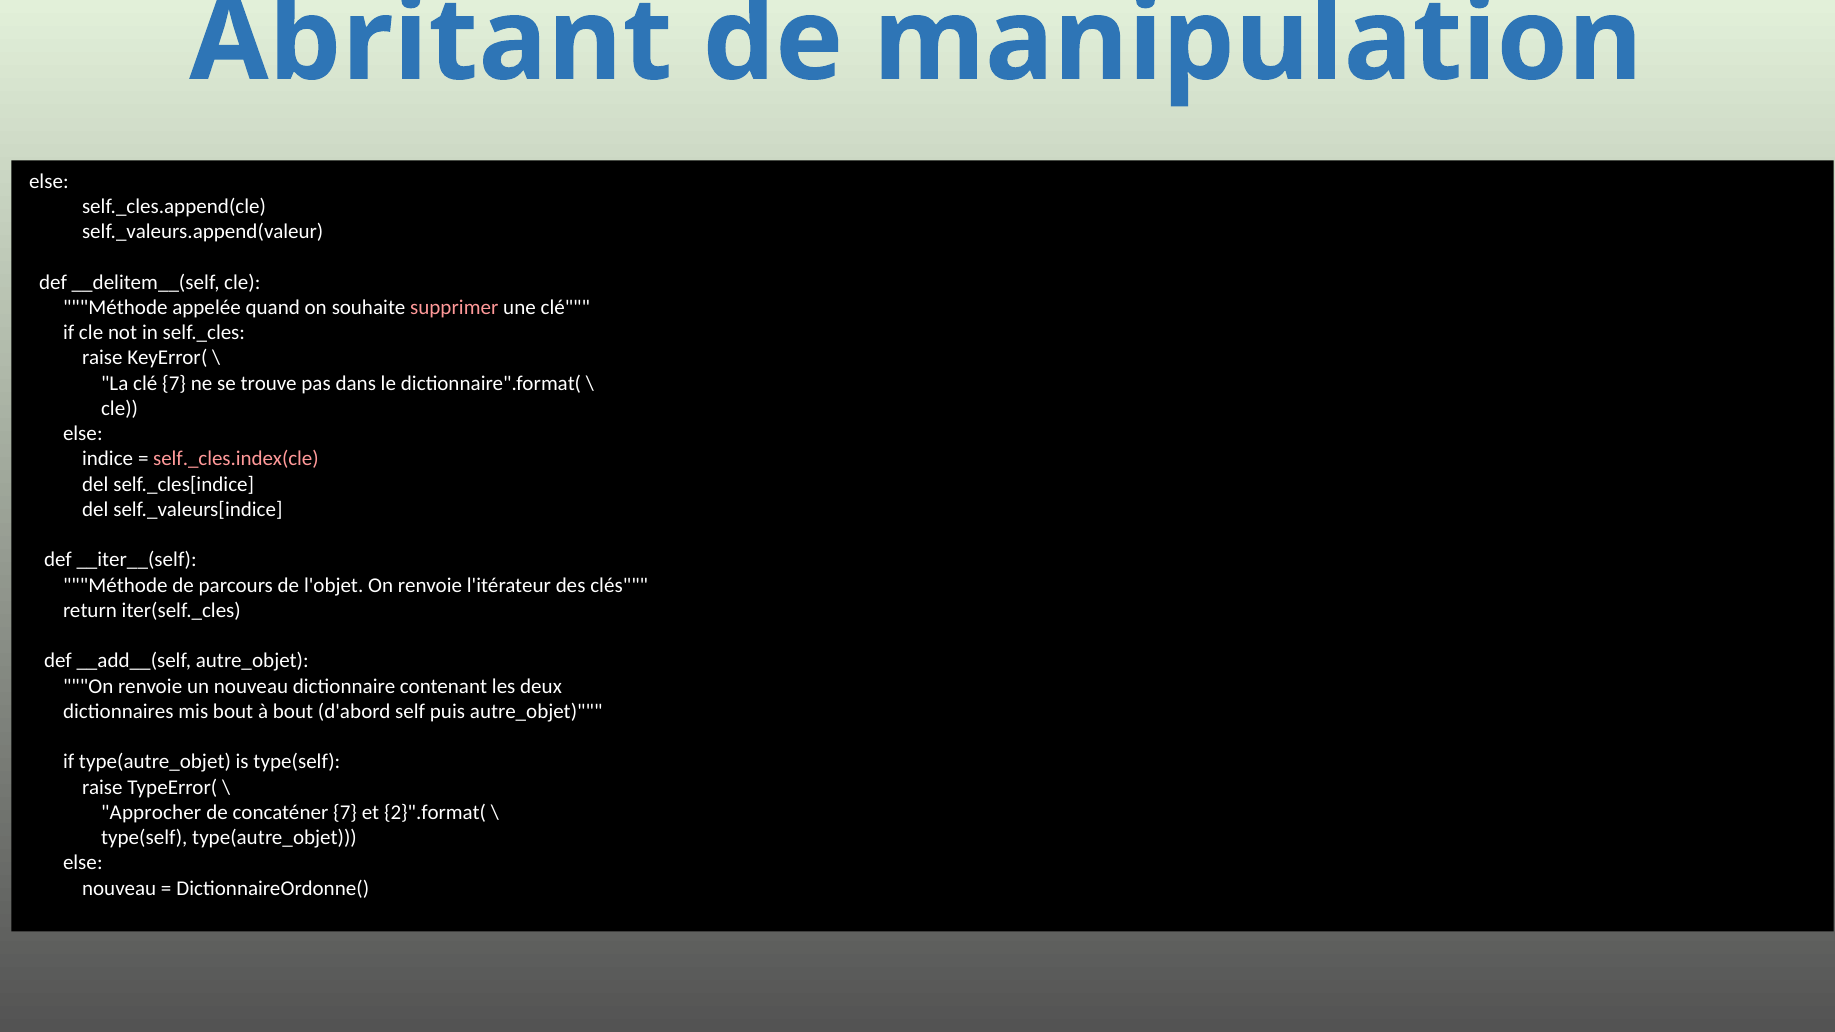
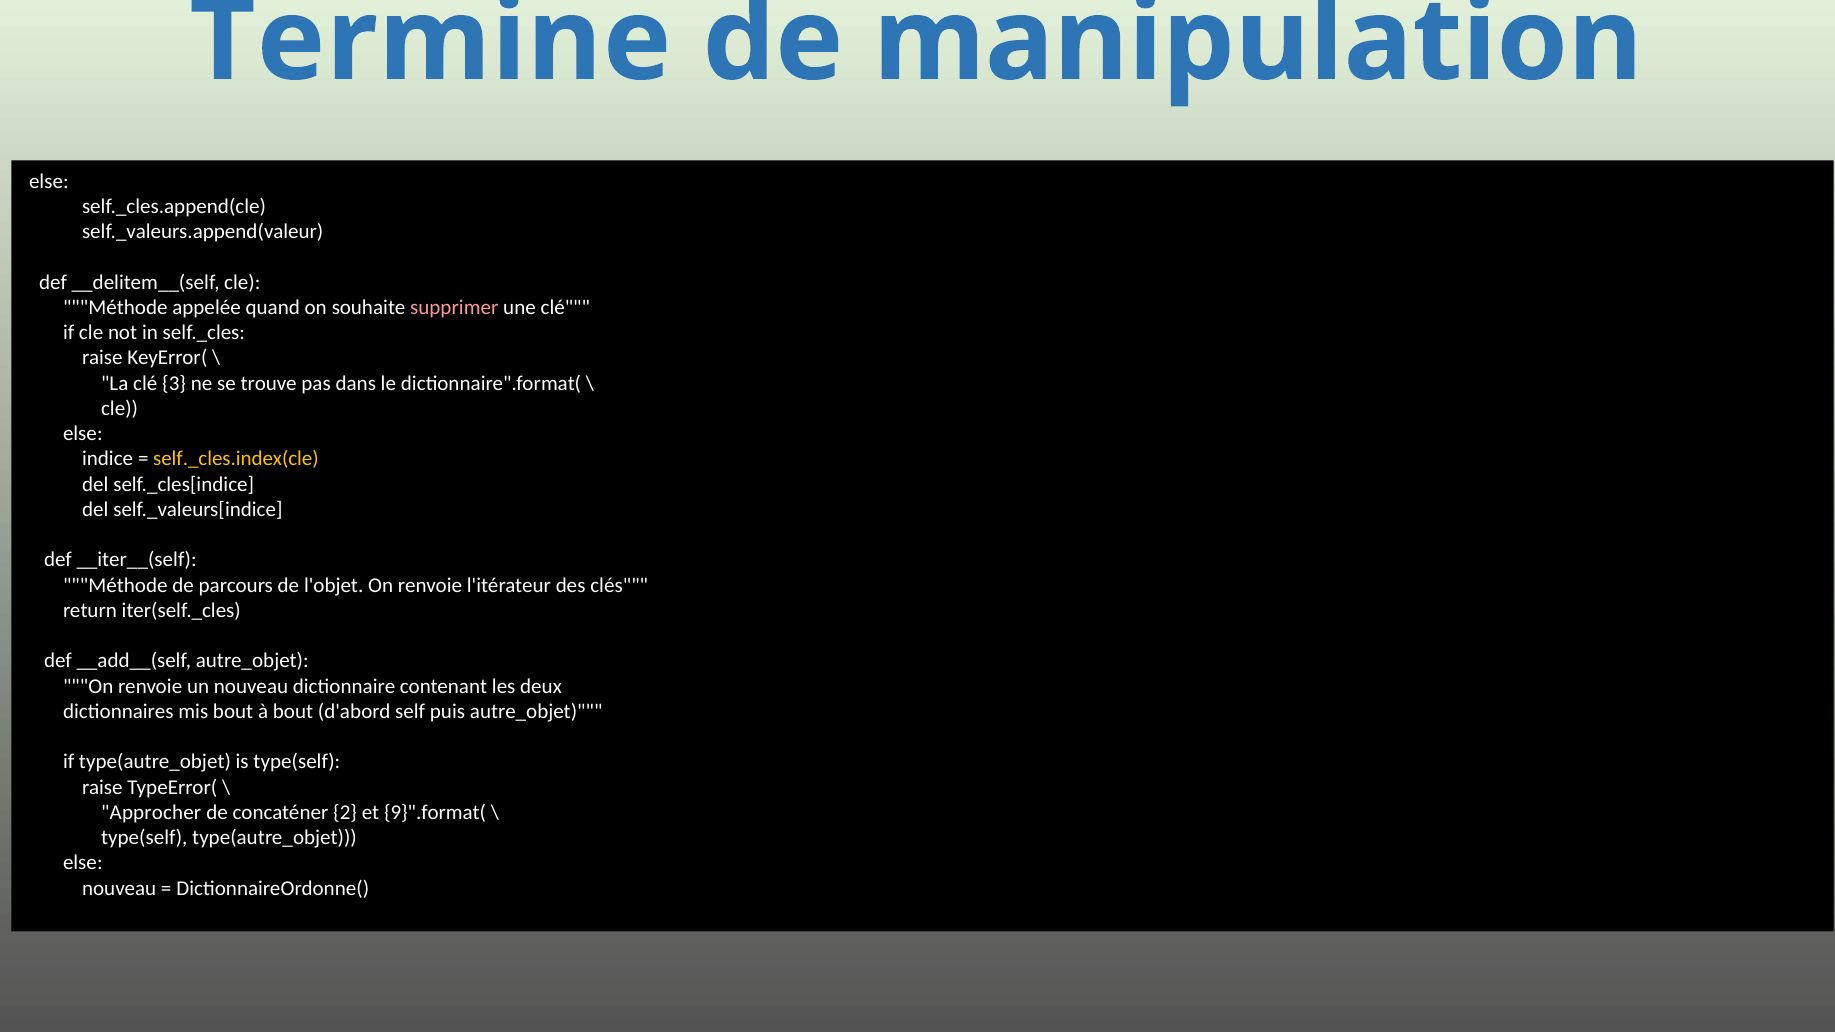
Abritant: Abritant -> Termine
clé 7: 7 -> 3
self._cles.index(cle colour: pink -> yellow
concaténer 7: 7 -> 2
2}".format(: 2}".format( -> 9}".format(
